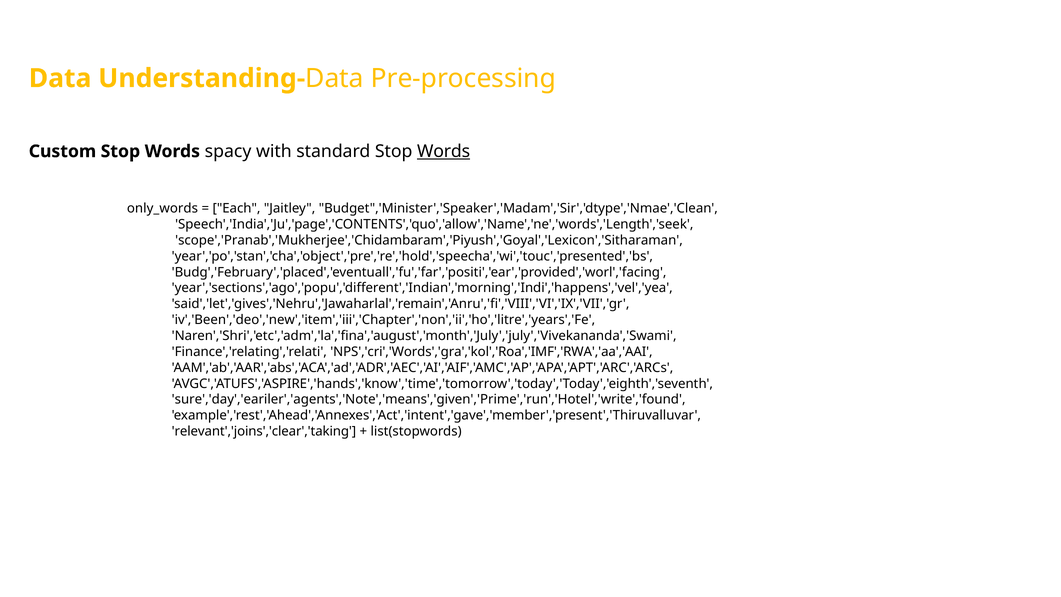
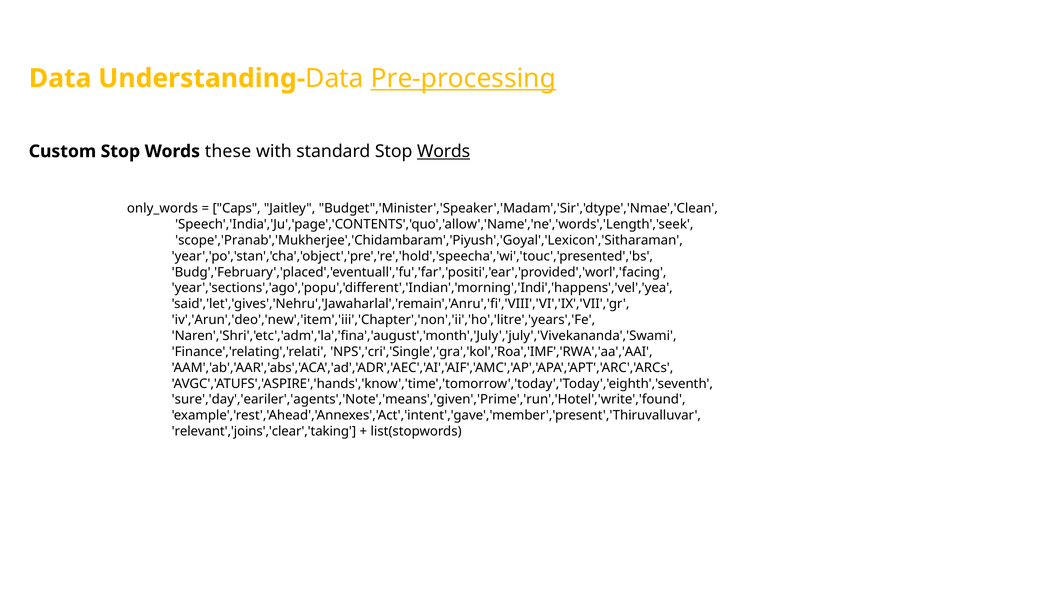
Pre-processing underline: none -> present
spacy: spacy -> these
Each: Each -> Caps
iv','Been','deo','new','item','iii','Chapter','non','ii','ho','litre','years','Fe: iv','Been','deo','new','item','iii','Chapter','non','ii','ho','litre','years','Fe -> iv','Arun','deo','new','item','iii','Chapter','non','ii','ho','litre','years','Fe
NPS','cri','Words','gra','kol','Roa','IMF','RWA','aa','AAI: NPS','cri','Words','gra','kol','Roa','IMF','RWA','aa','AAI -> NPS','cri','Single','gra','kol','Roa','IMF','RWA','aa','AAI
